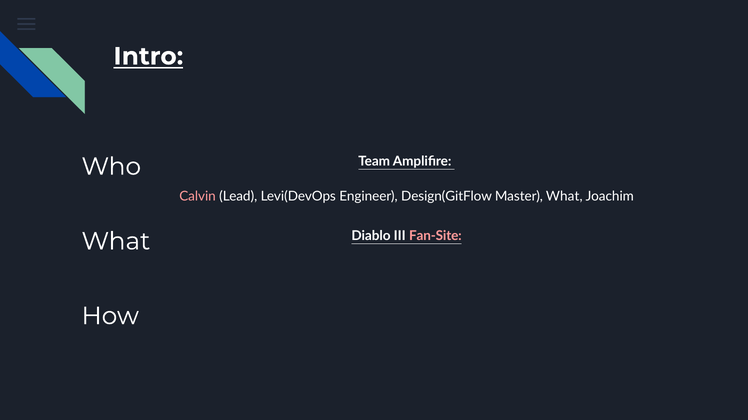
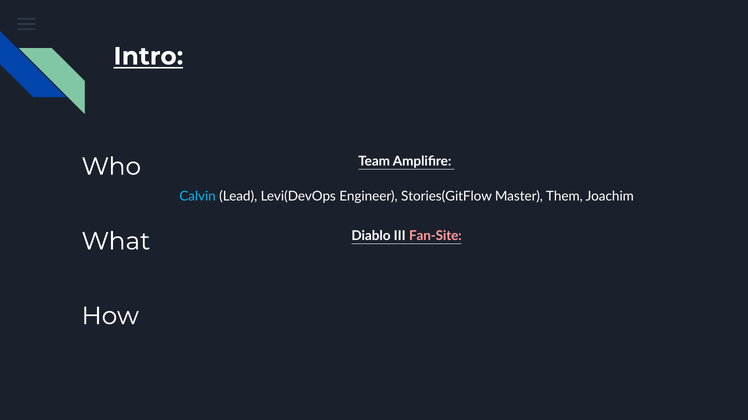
Calvin colour: pink -> light blue
Design(GitFlow: Design(GitFlow -> Stories(GitFlow
Master What: What -> Them
